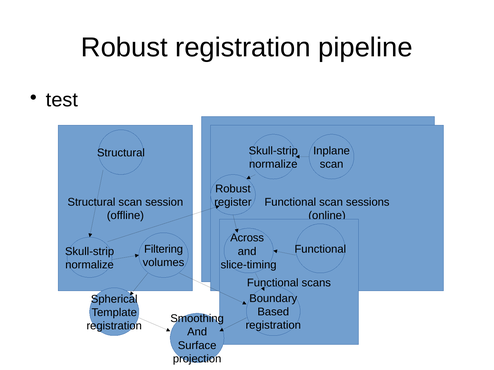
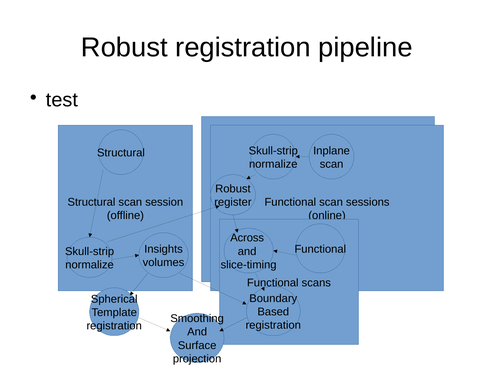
Filtering: Filtering -> Insights
